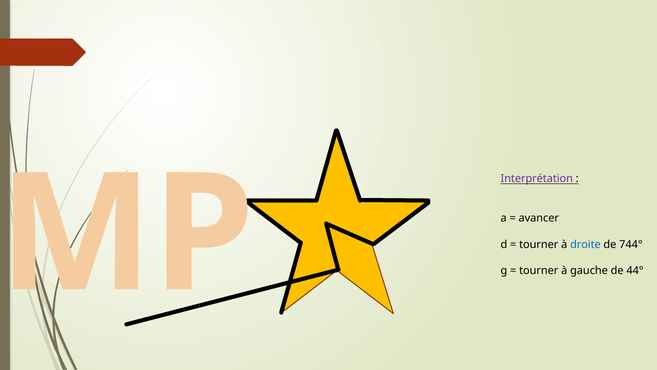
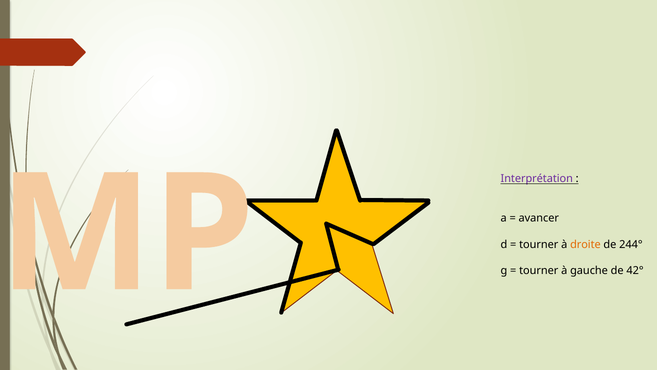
droite colour: blue -> orange
744°: 744° -> 244°
44°: 44° -> 42°
